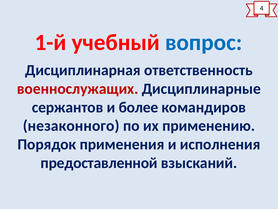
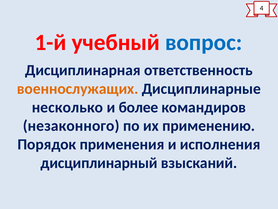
военнослужащих colour: red -> orange
сержантов: сержантов -> несколько
предоставленной: предоставленной -> дисциплинарный
